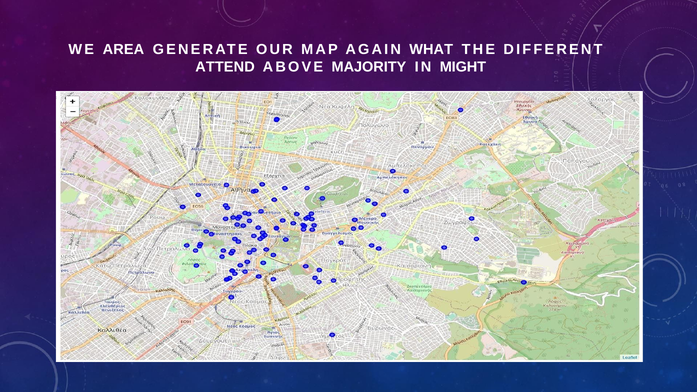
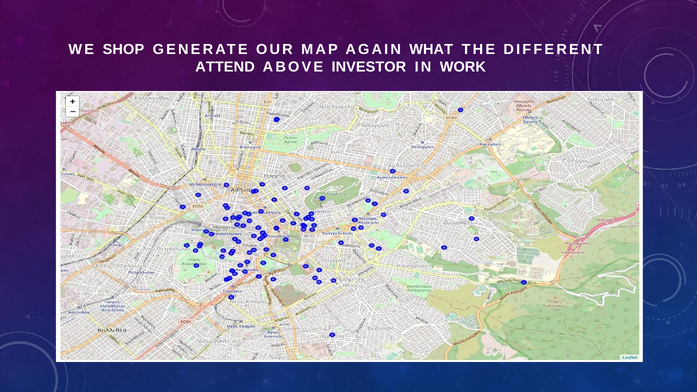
AREA: AREA -> SHOP
MAJORITY: MAJORITY -> INVESTOR
MIGHT: MIGHT -> WORK
